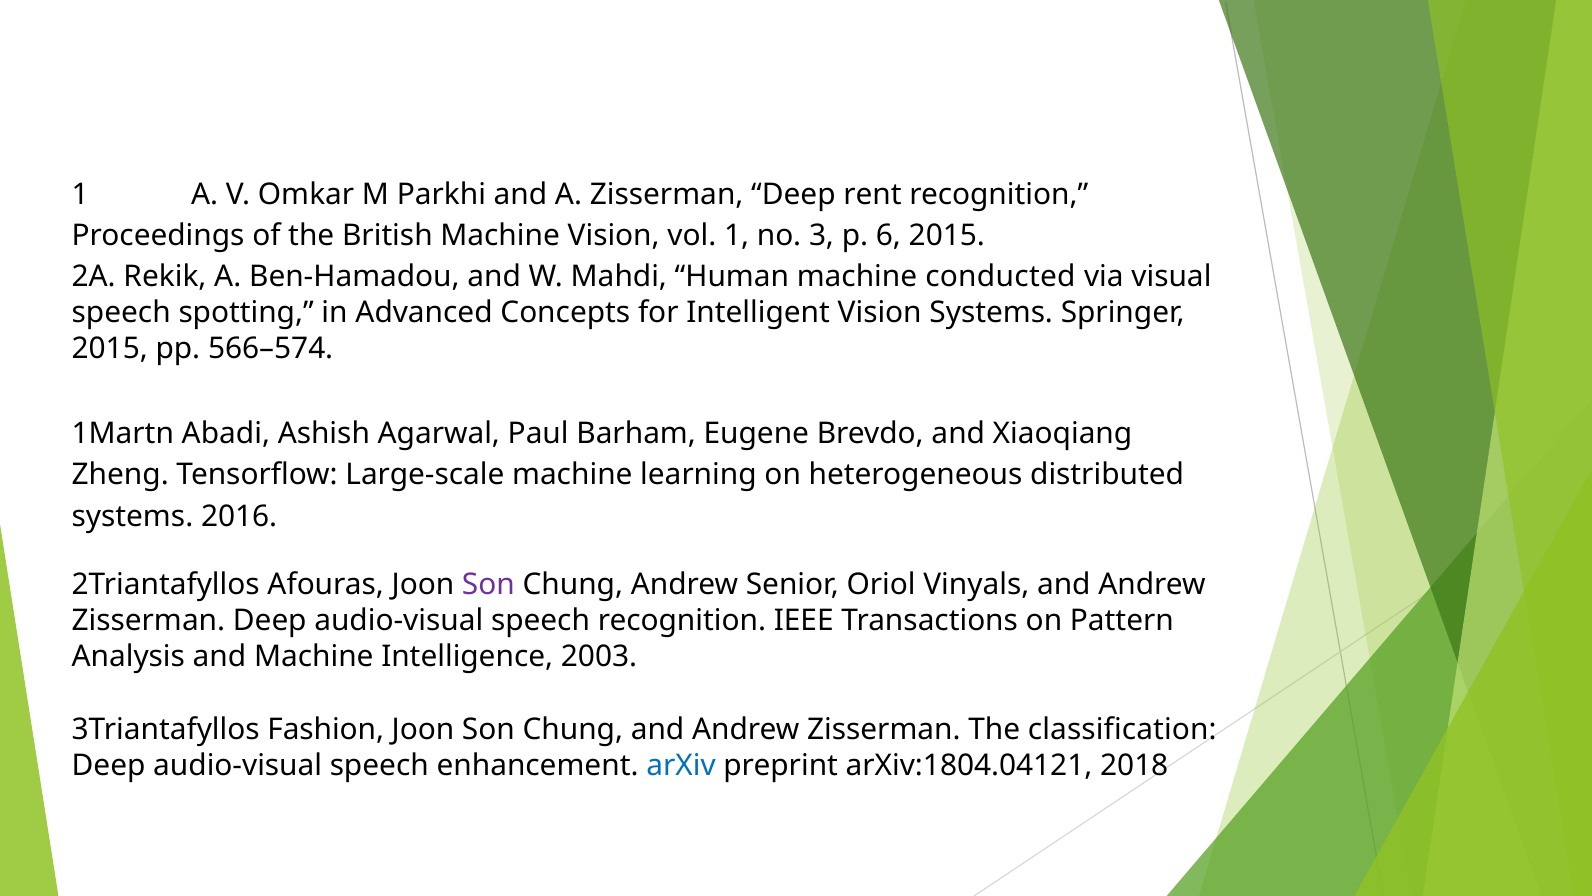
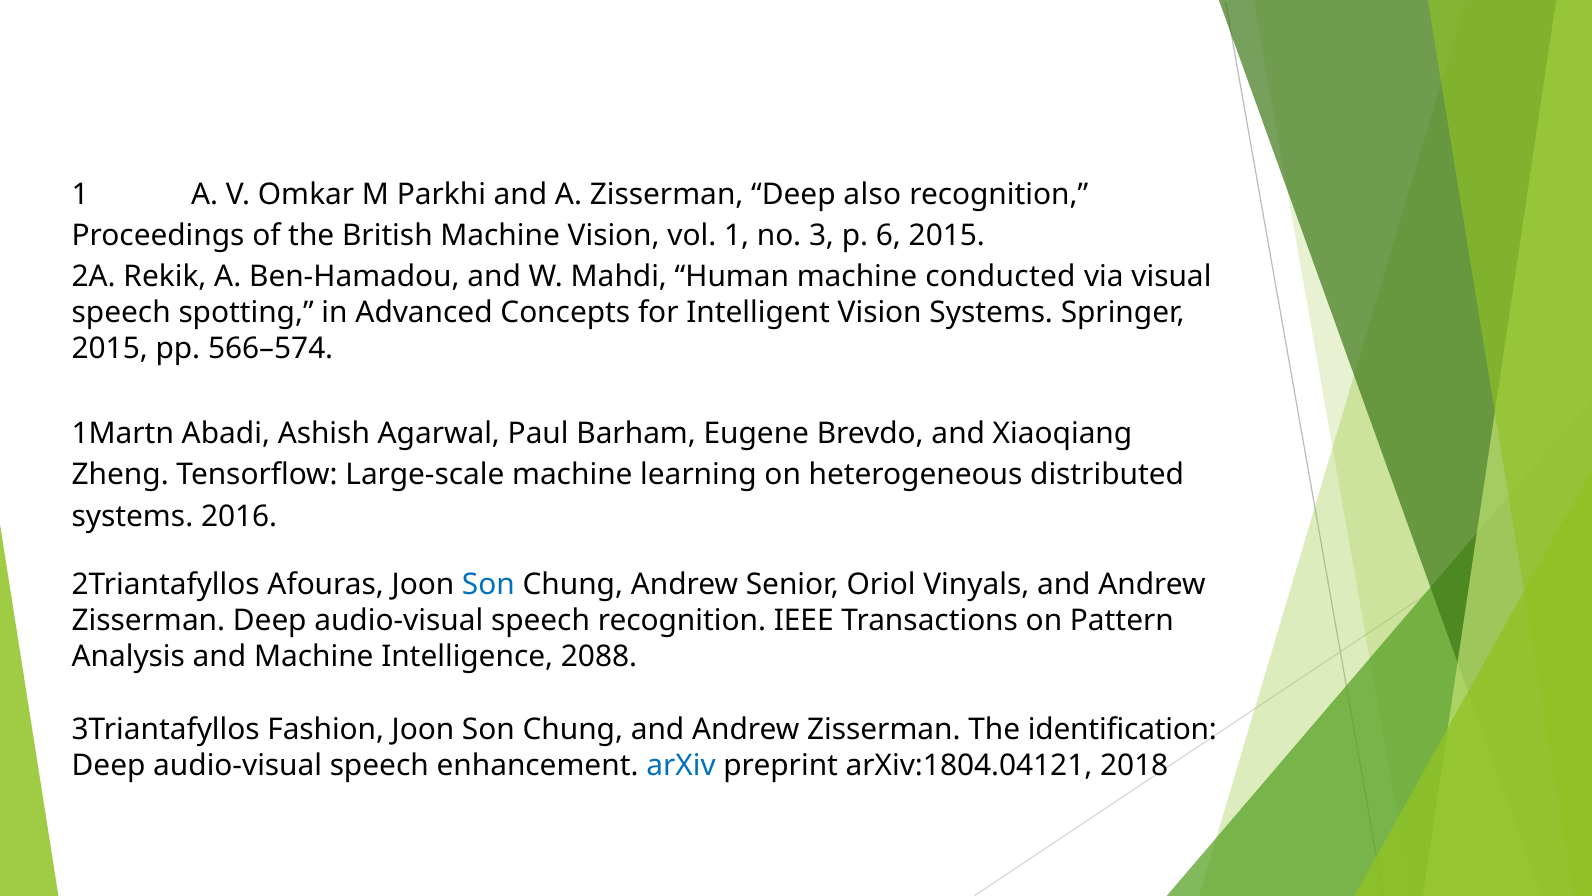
rent: rent -> also
Son at (488, 584) colour: purple -> blue
2003: 2003 -> 2088
classification: classification -> identification
